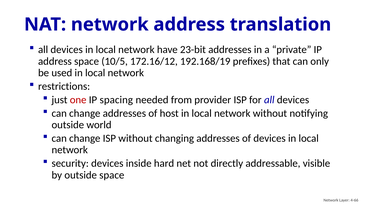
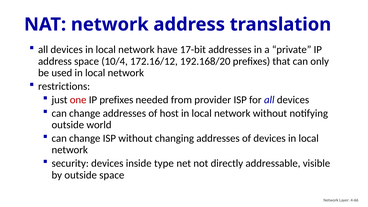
23-bit: 23-bit -> 17-bit
10/5: 10/5 -> 10/4
192.168/19: 192.168/19 -> 192.168/20
IP spacing: spacing -> prefixes
hard: hard -> type
